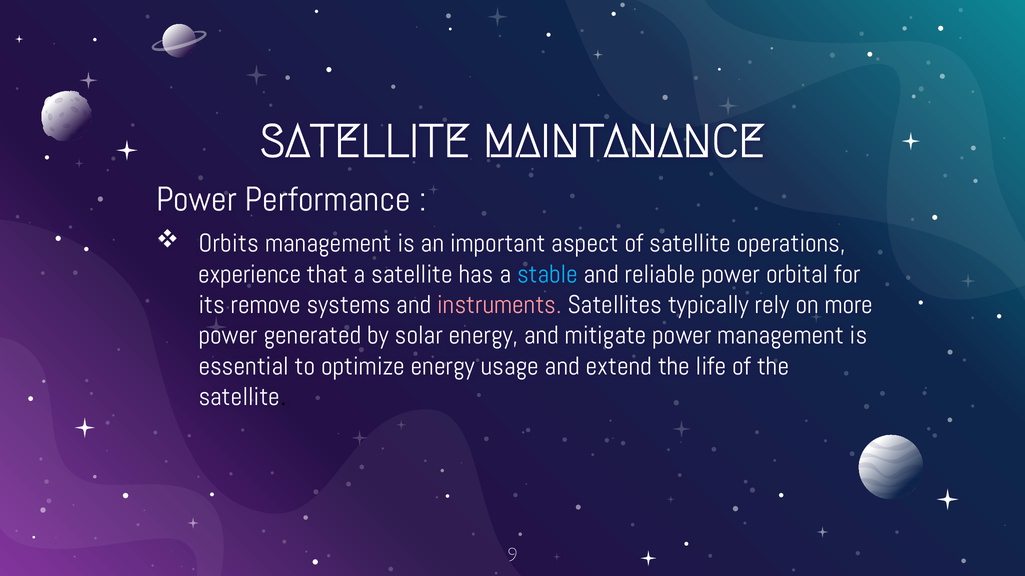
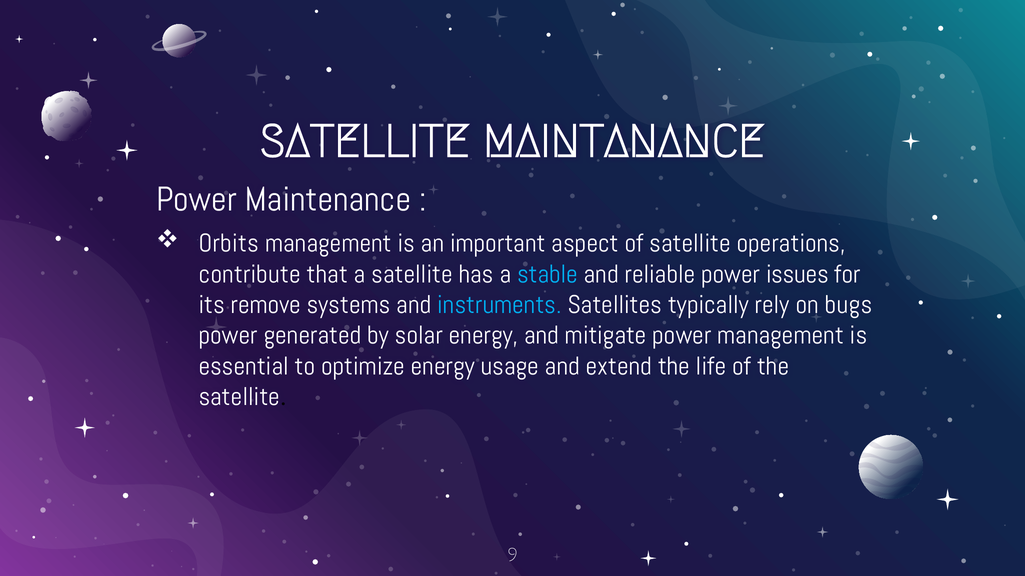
Performance: Performance -> Maintenance
experience: experience -> contribute
orbital: orbital -> issues
instruments colour: pink -> light blue
more: more -> bugs
